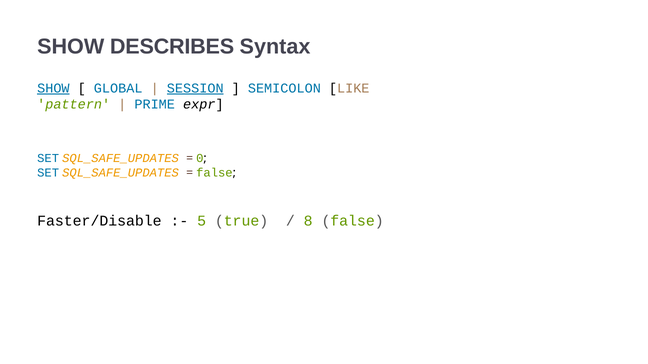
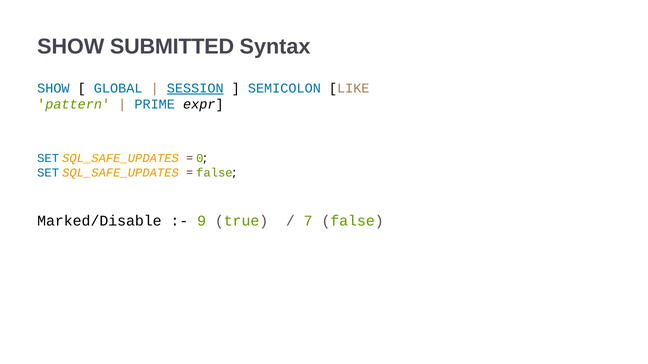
DESCRIBES: DESCRIBES -> SUBMITTED
SHOW at (53, 88) underline: present -> none
Faster/Disable: Faster/Disable -> Marked/Disable
5: 5 -> 9
8: 8 -> 7
